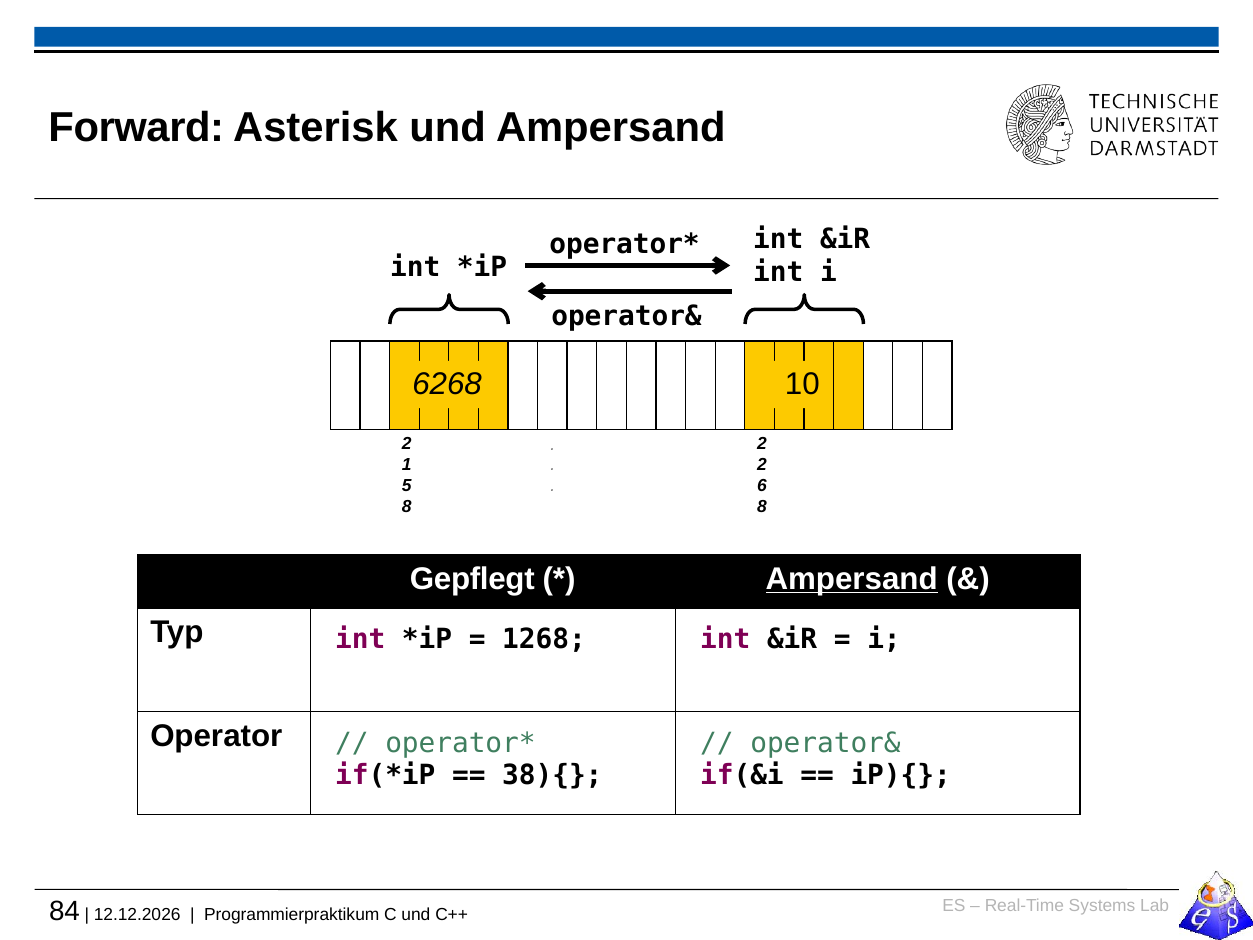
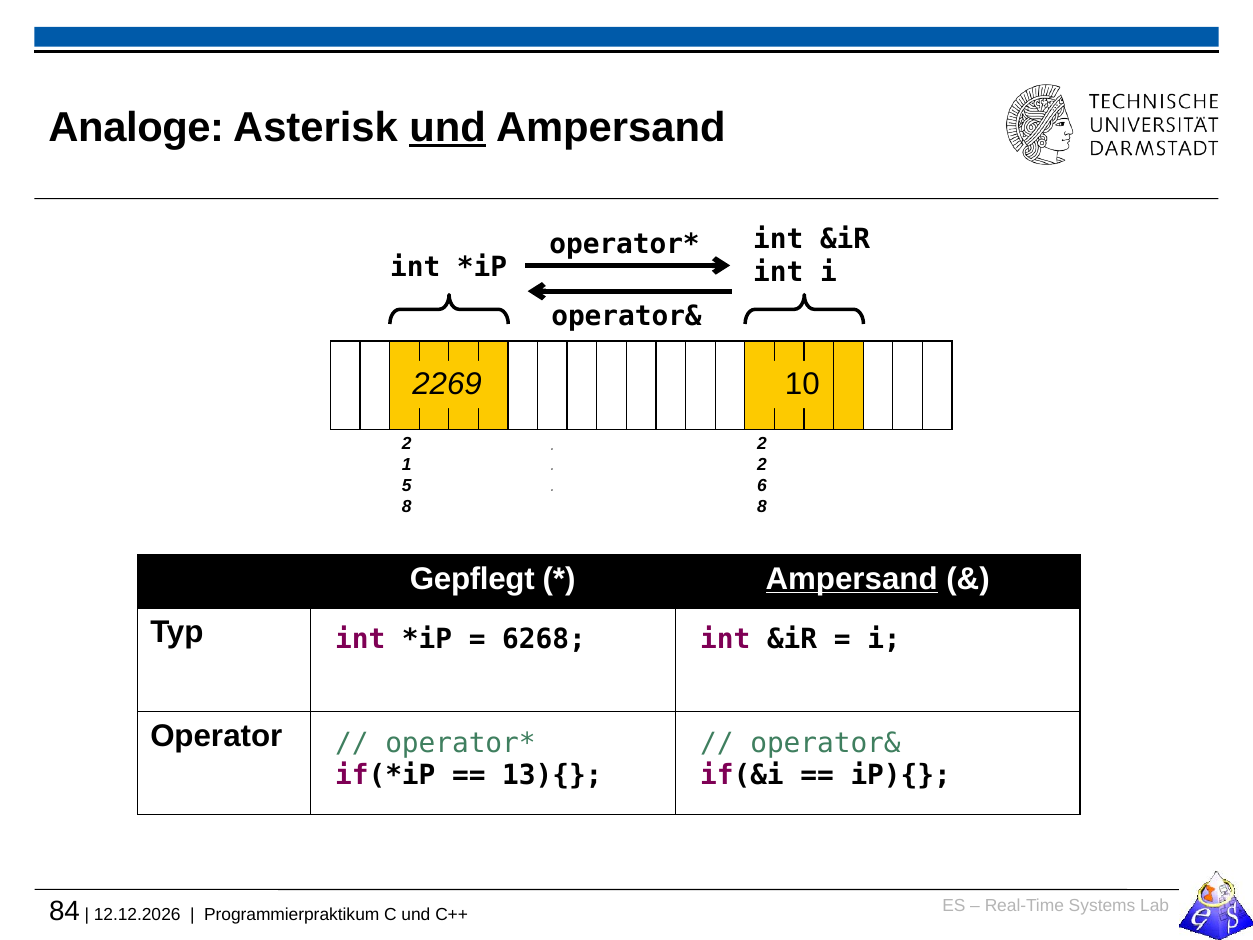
Forward: Forward -> Analoge
und at (448, 127) underline: none -> present
6268: 6268 -> 2269
1268: 1268 -> 6268
38){: 38){ -> 13){
